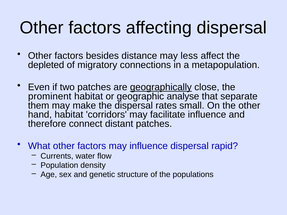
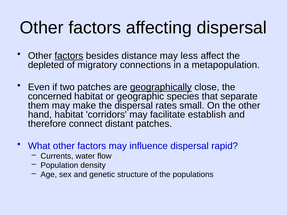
factors at (69, 56) underline: none -> present
prominent: prominent -> concerned
analyse: analyse -> species
facilitate influence: influence -> establish
